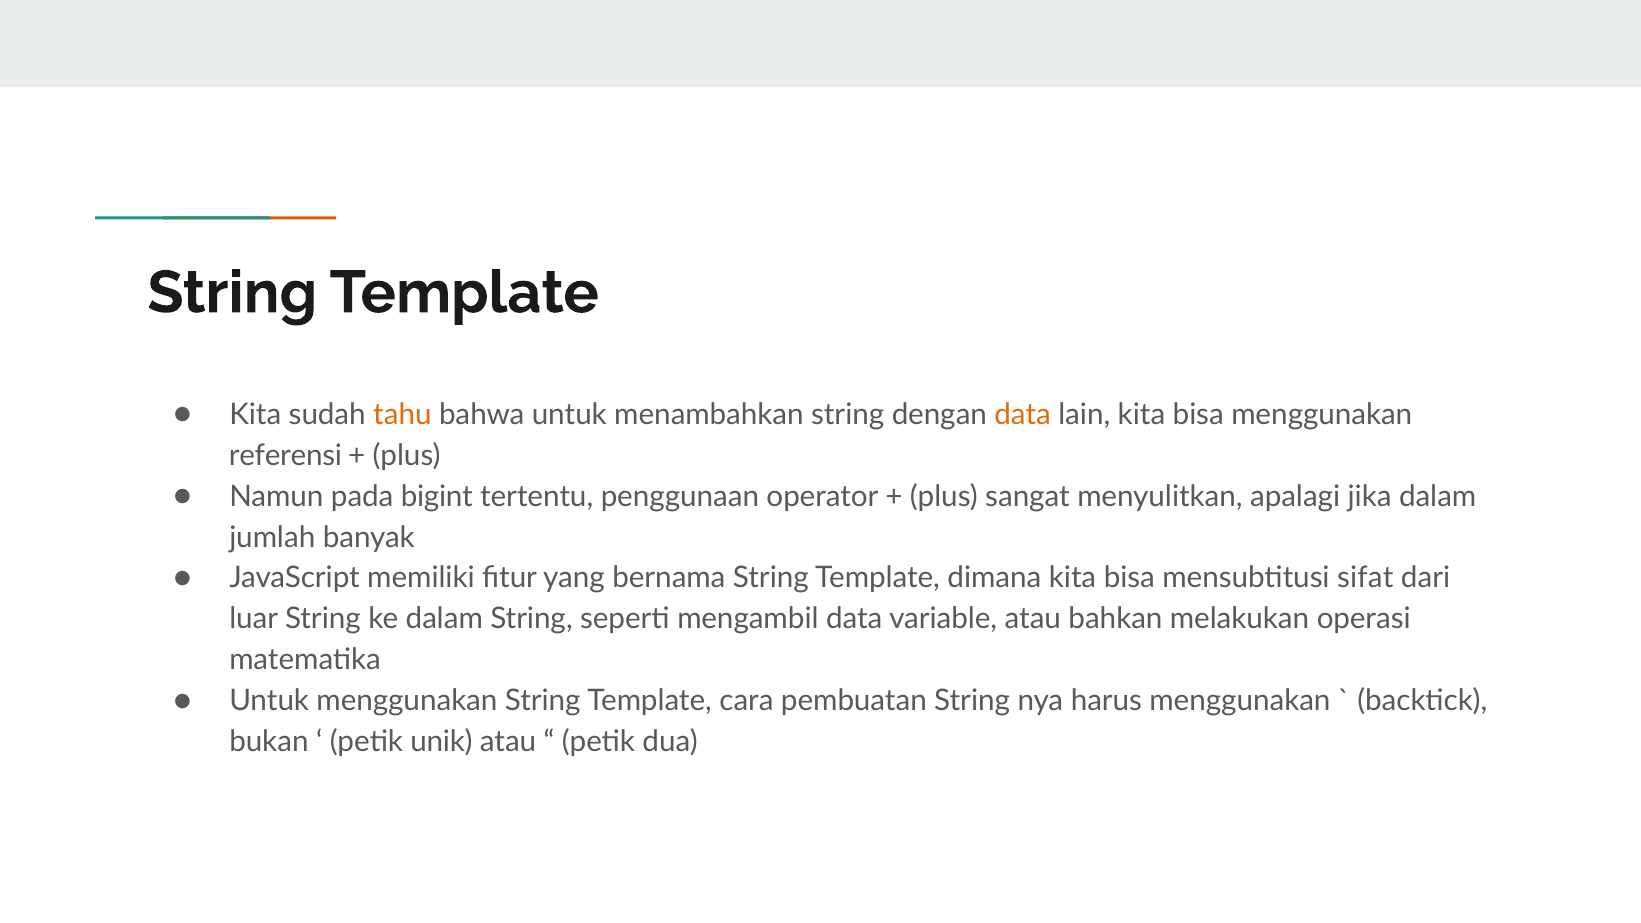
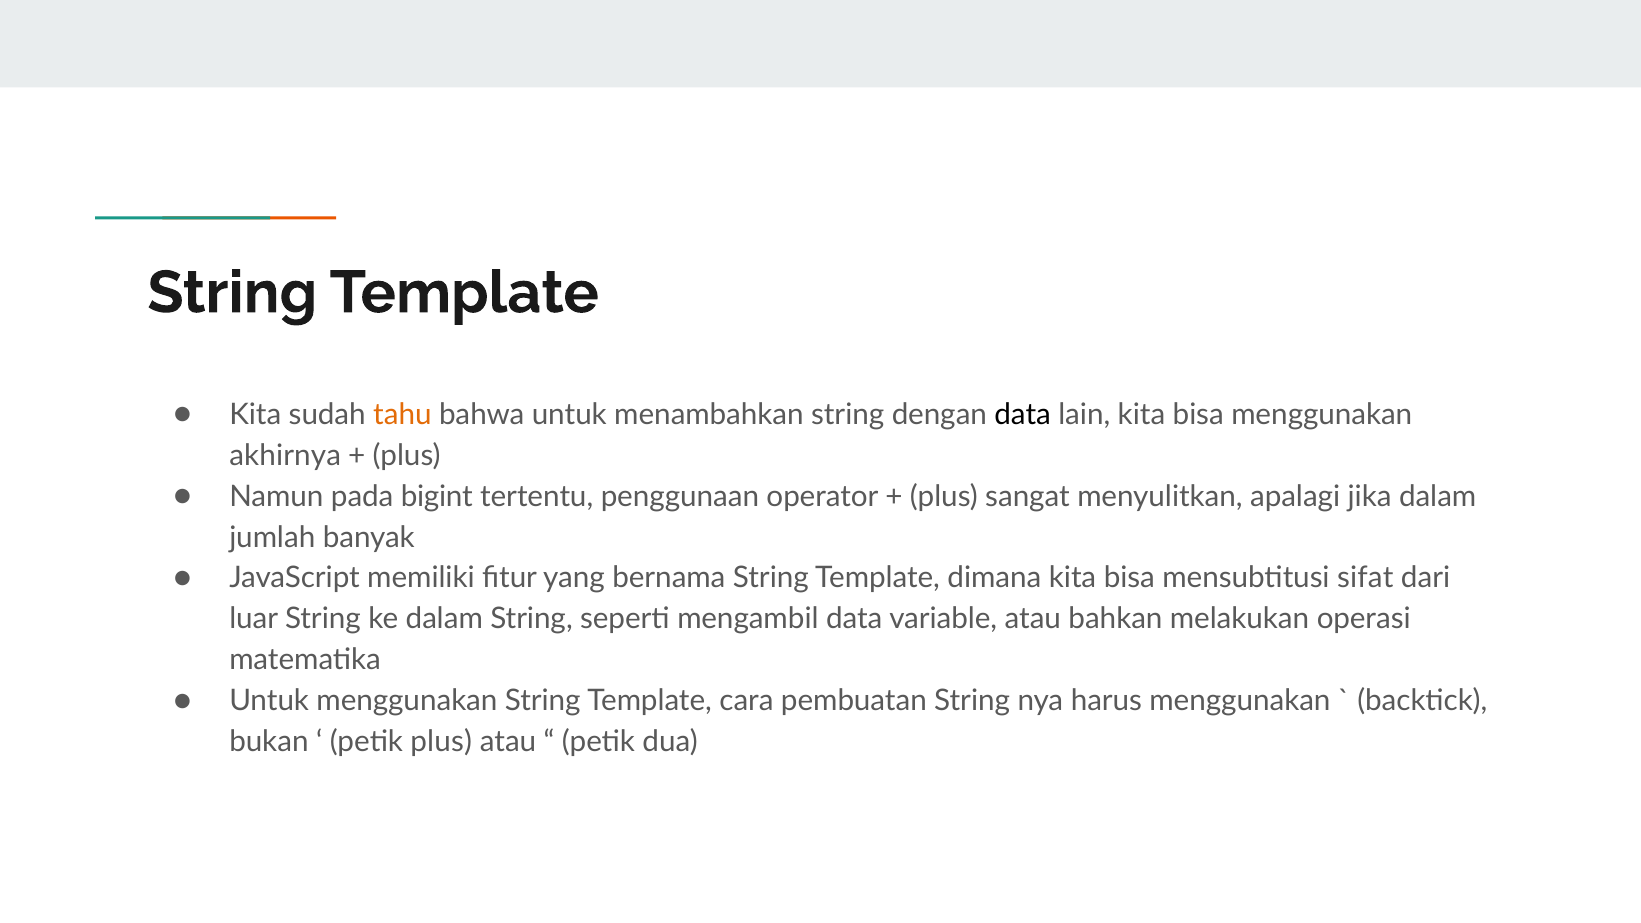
data at (1023, 415) colour: orange -> black
referensi: referensi -> akhirnya
petik unik: unik -> plus
